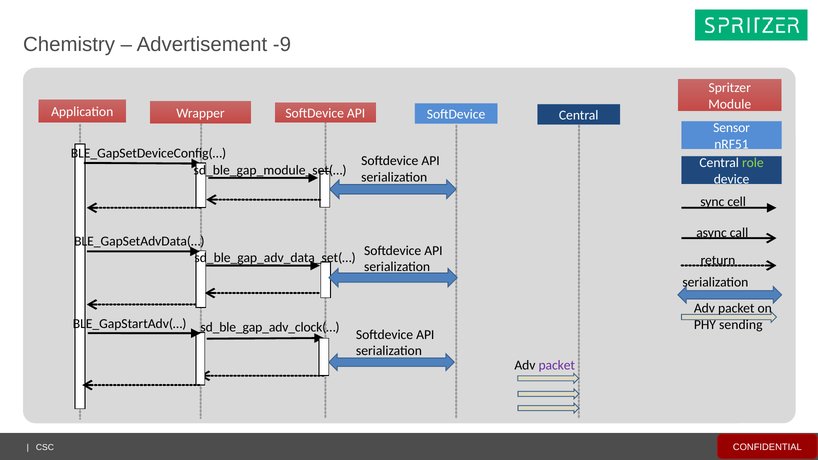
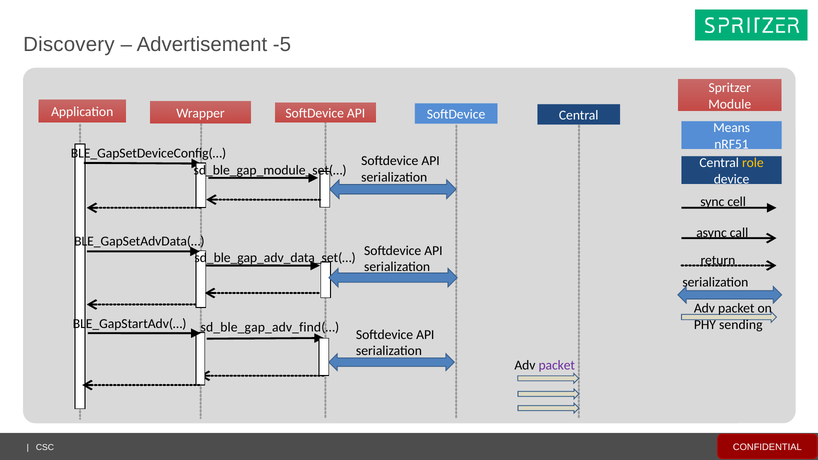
Chemistry: Chemistry -> Discovery
-9: -9 -> -5
Sensor: Sensor -> Means
role colour: light green -> yellow
sd_ble_gap_adv_clock(…: sd_ble_gap_adv_clock(… -> sd_ble_gap_adv_find(…
